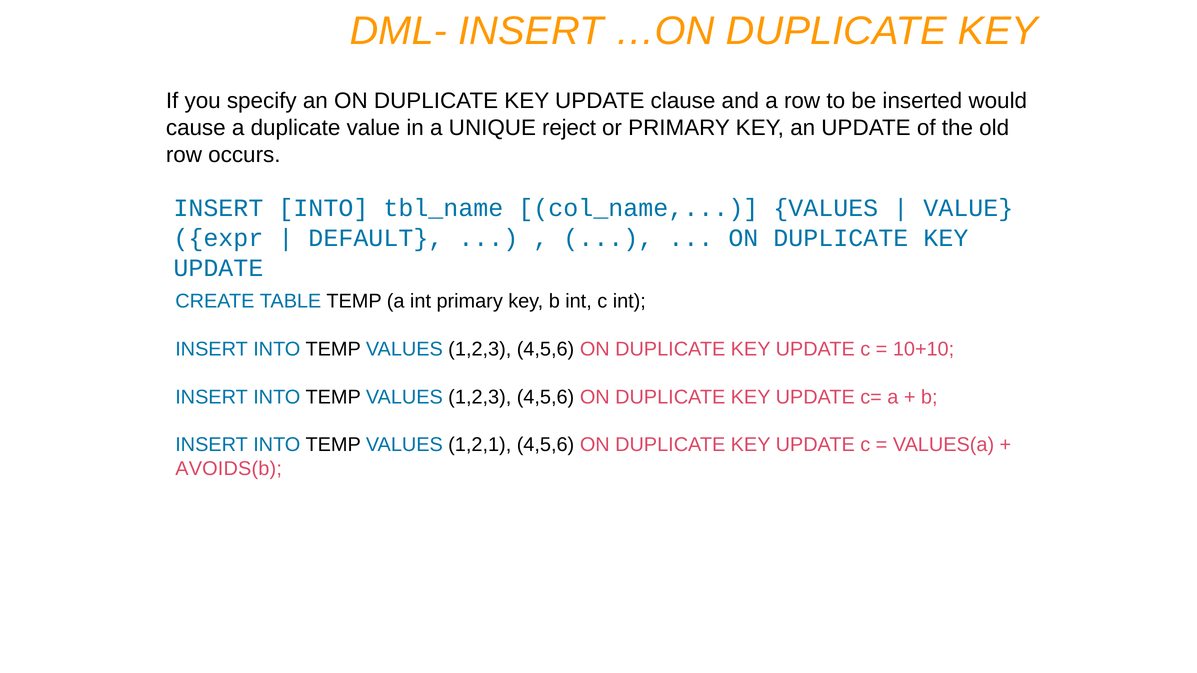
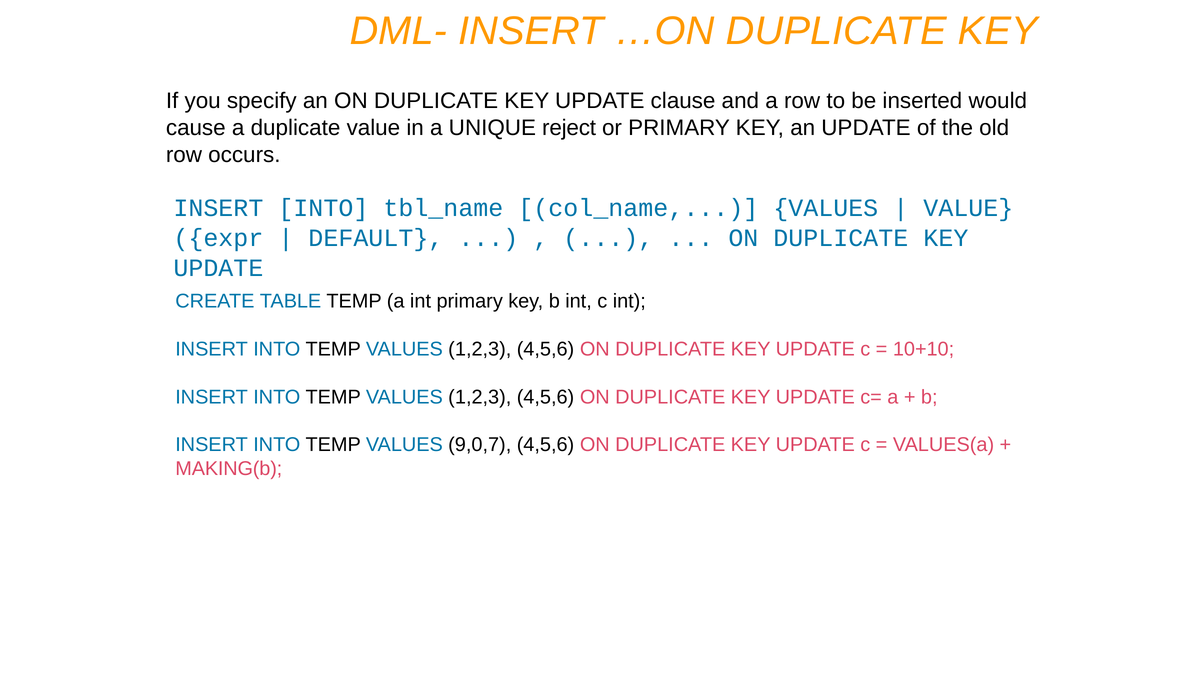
1,2,1: 1,2,1 -> 9,0,7
AVOIDS(b: AVOIDS(b -> MAKING(b
